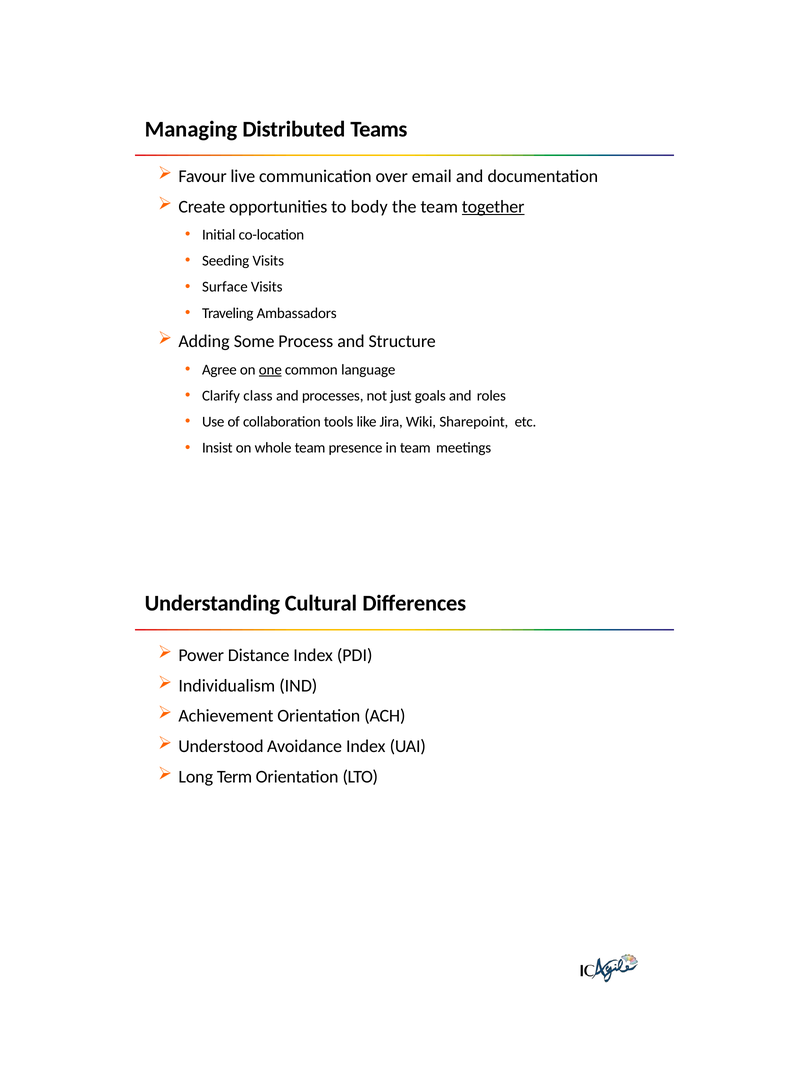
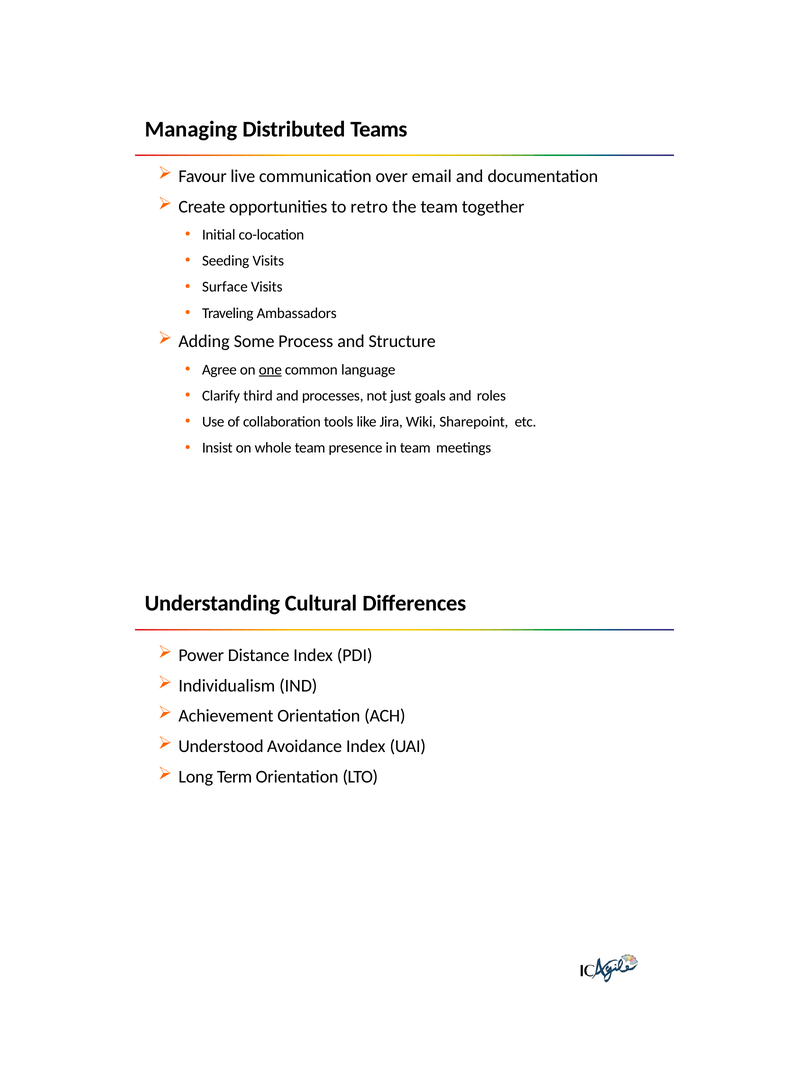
body: body -> retro
together underline: present -> none
class: class -> third
